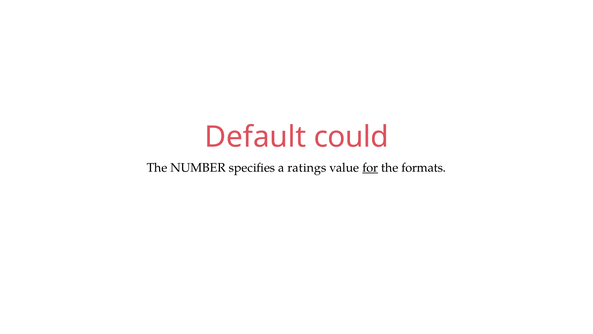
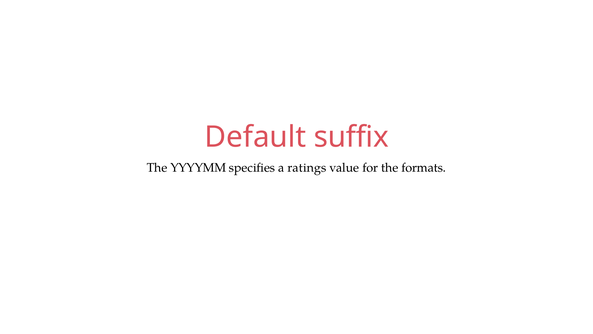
could: could -> suffix
NUMBER: NUMBER -> YYYYMM
for underline: present -> none
